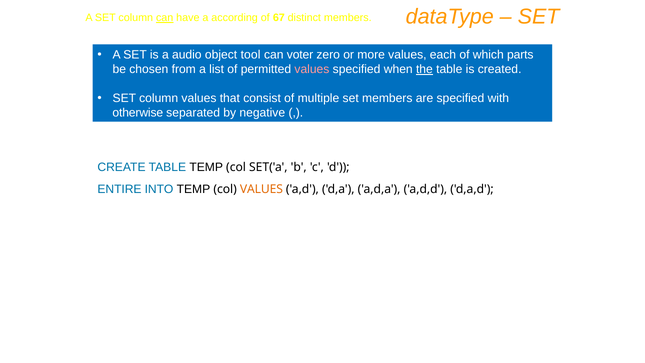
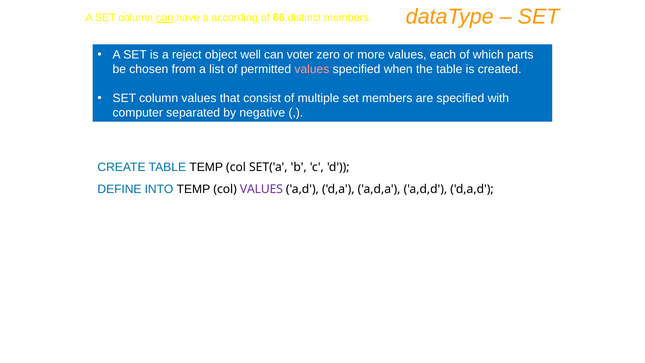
67: 67 -> 66
audio: audio -> reject
tool: tool -> well
the underline: present -> none
otherwise: otherwise -> computer
ENTIRE: ENTIRE -> DEFINE
VALUES at (261, 189) colour: orange -> purple
